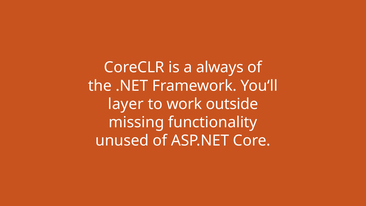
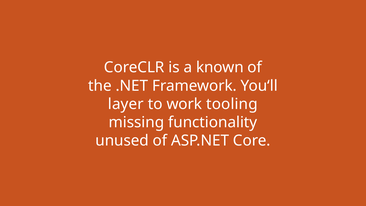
always: always -> known
outside: outside -> tooling
